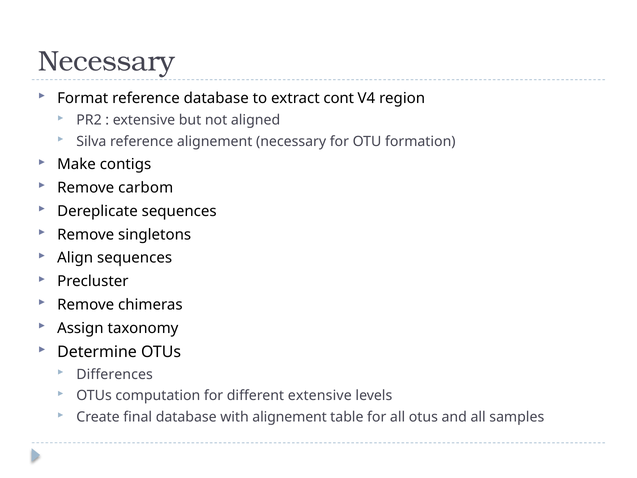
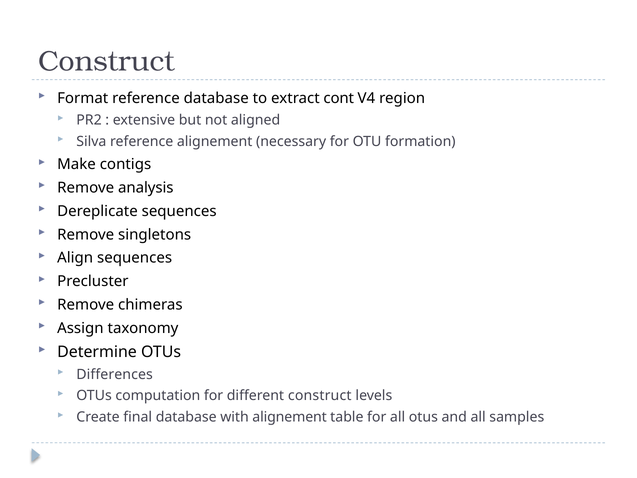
Necessary at (107, 61): Necessary -> Construct
carbom: carbom -> analysis
different extensive: extensive -> construct
